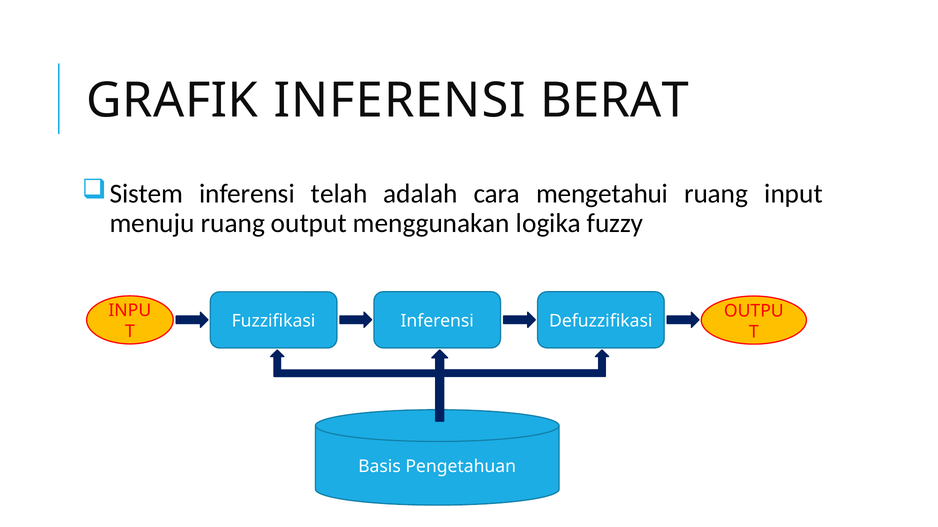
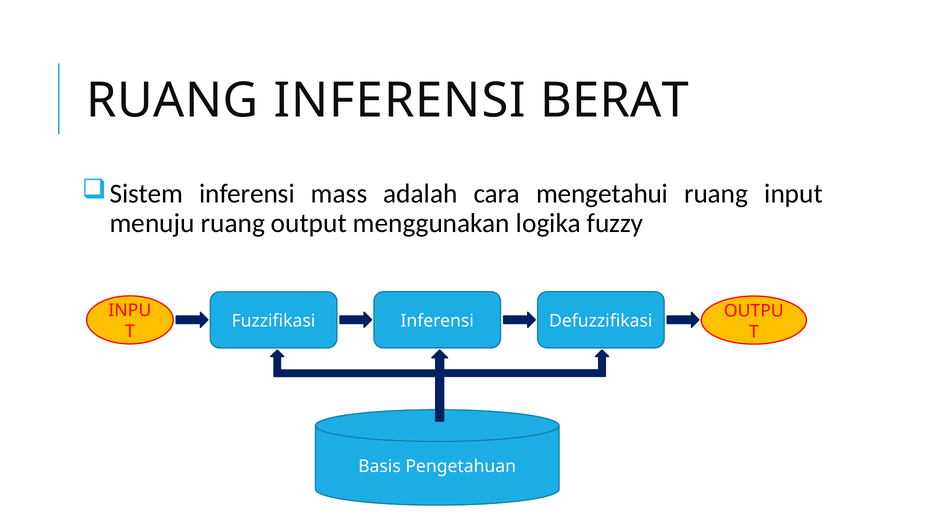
GRAFIK at (172, 101): GRAFIK -> RUANG
telah: telah -> mass
